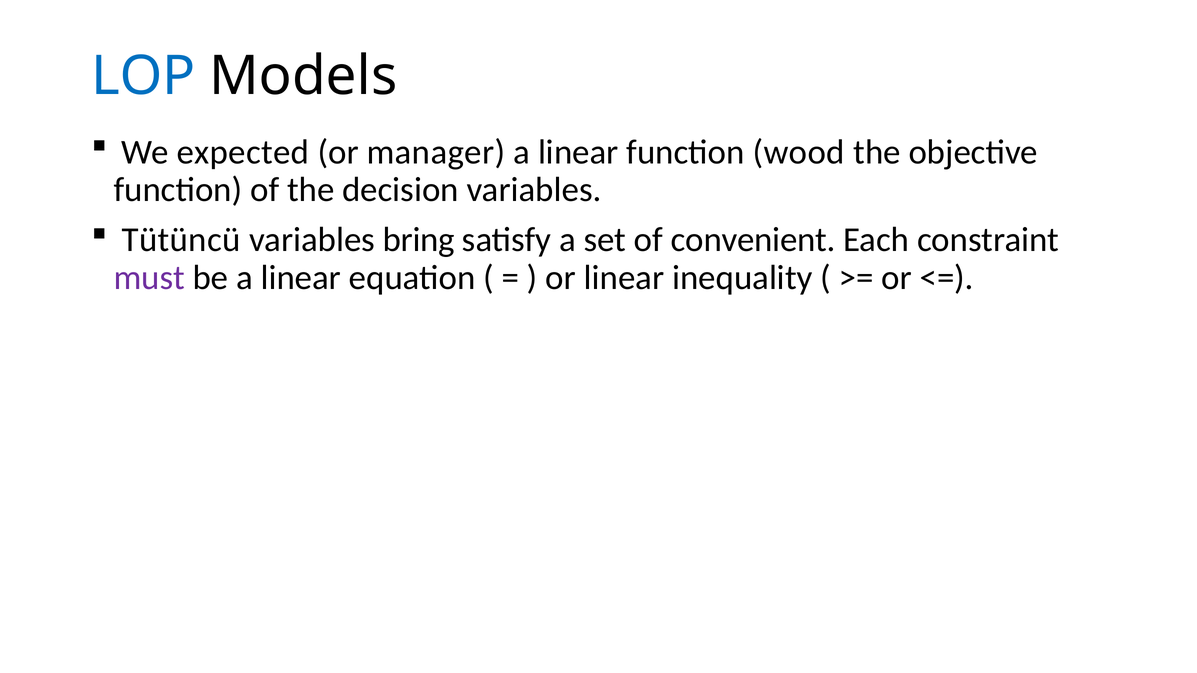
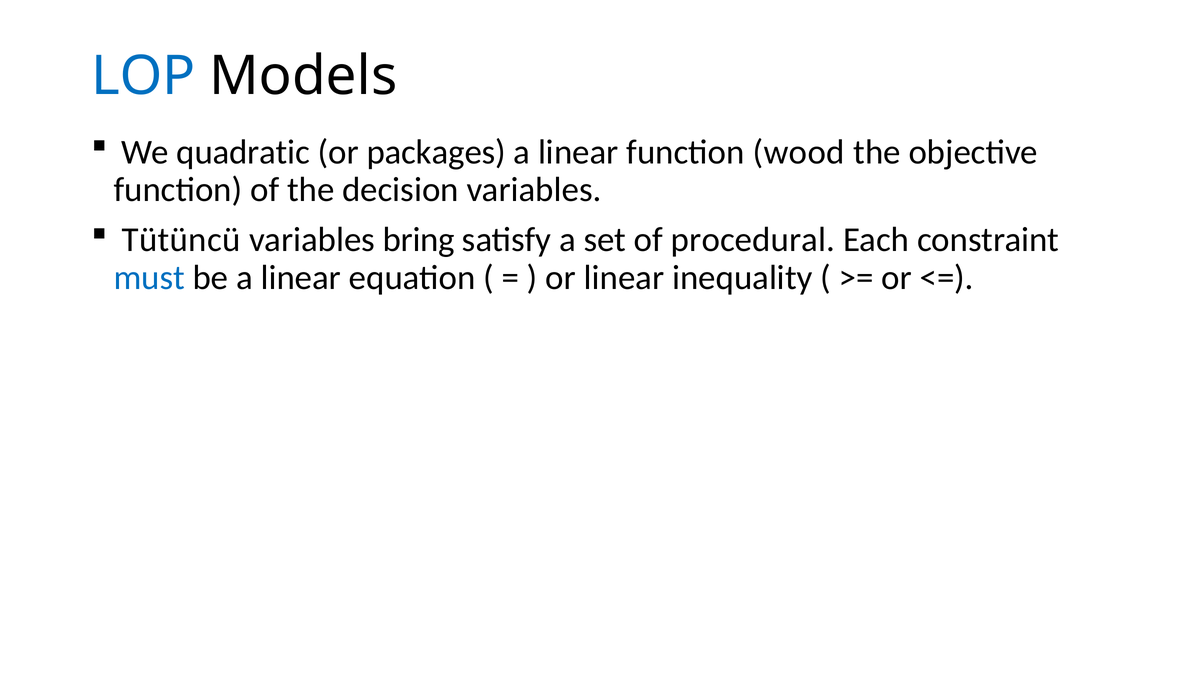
expected: expected -> quadratic
manager: manager -> packages
convenient: convenient -> procedural
must colour: purple -> blue
